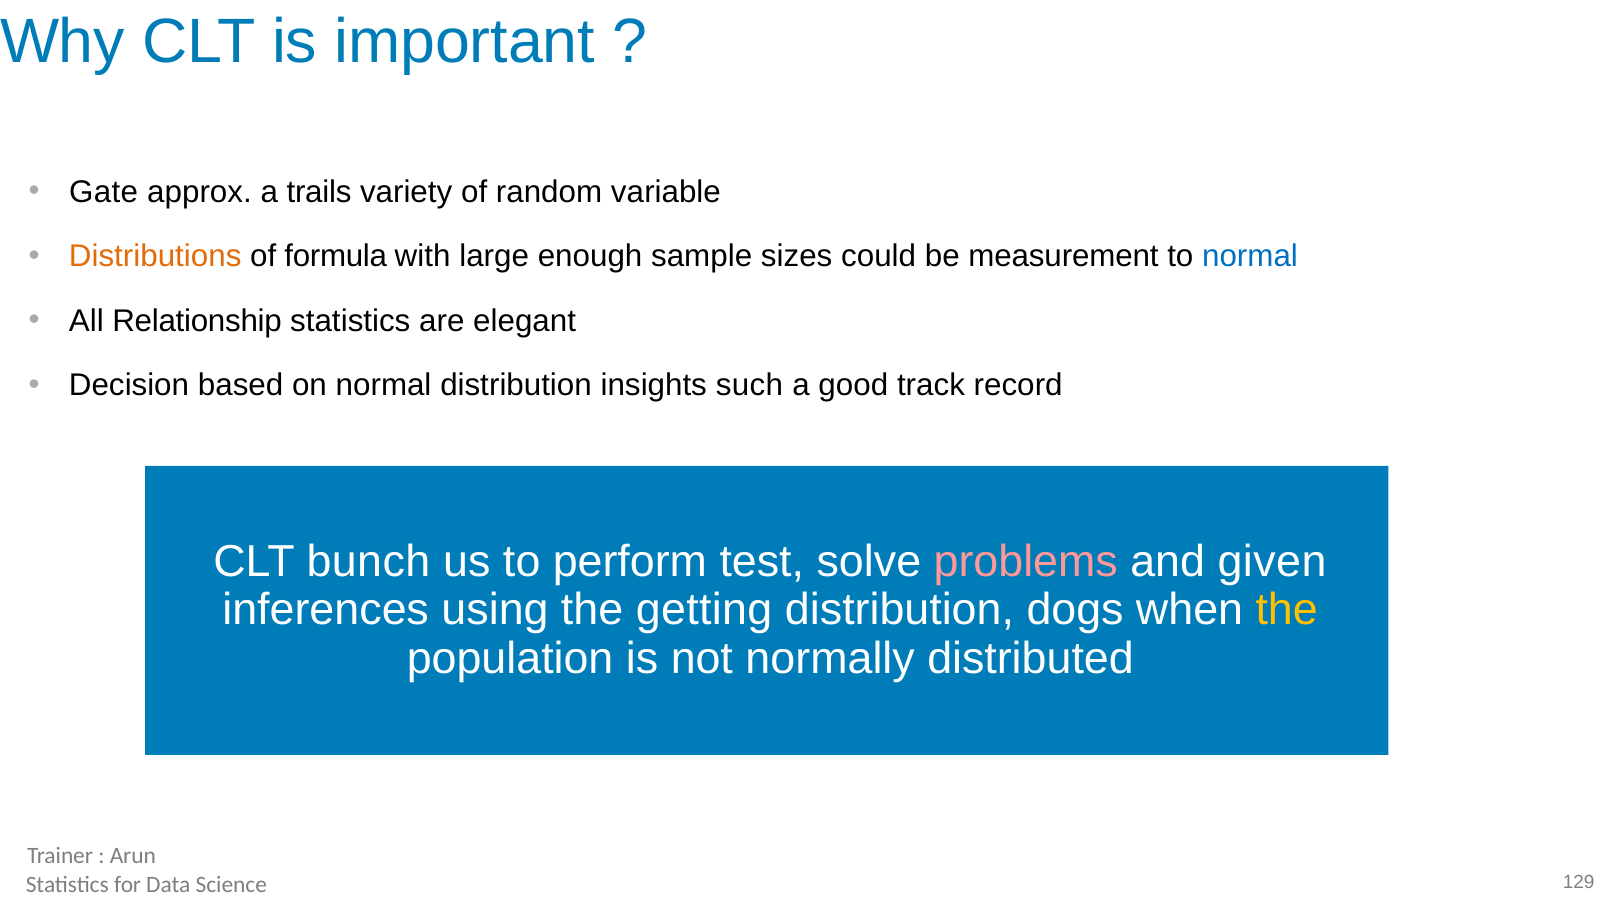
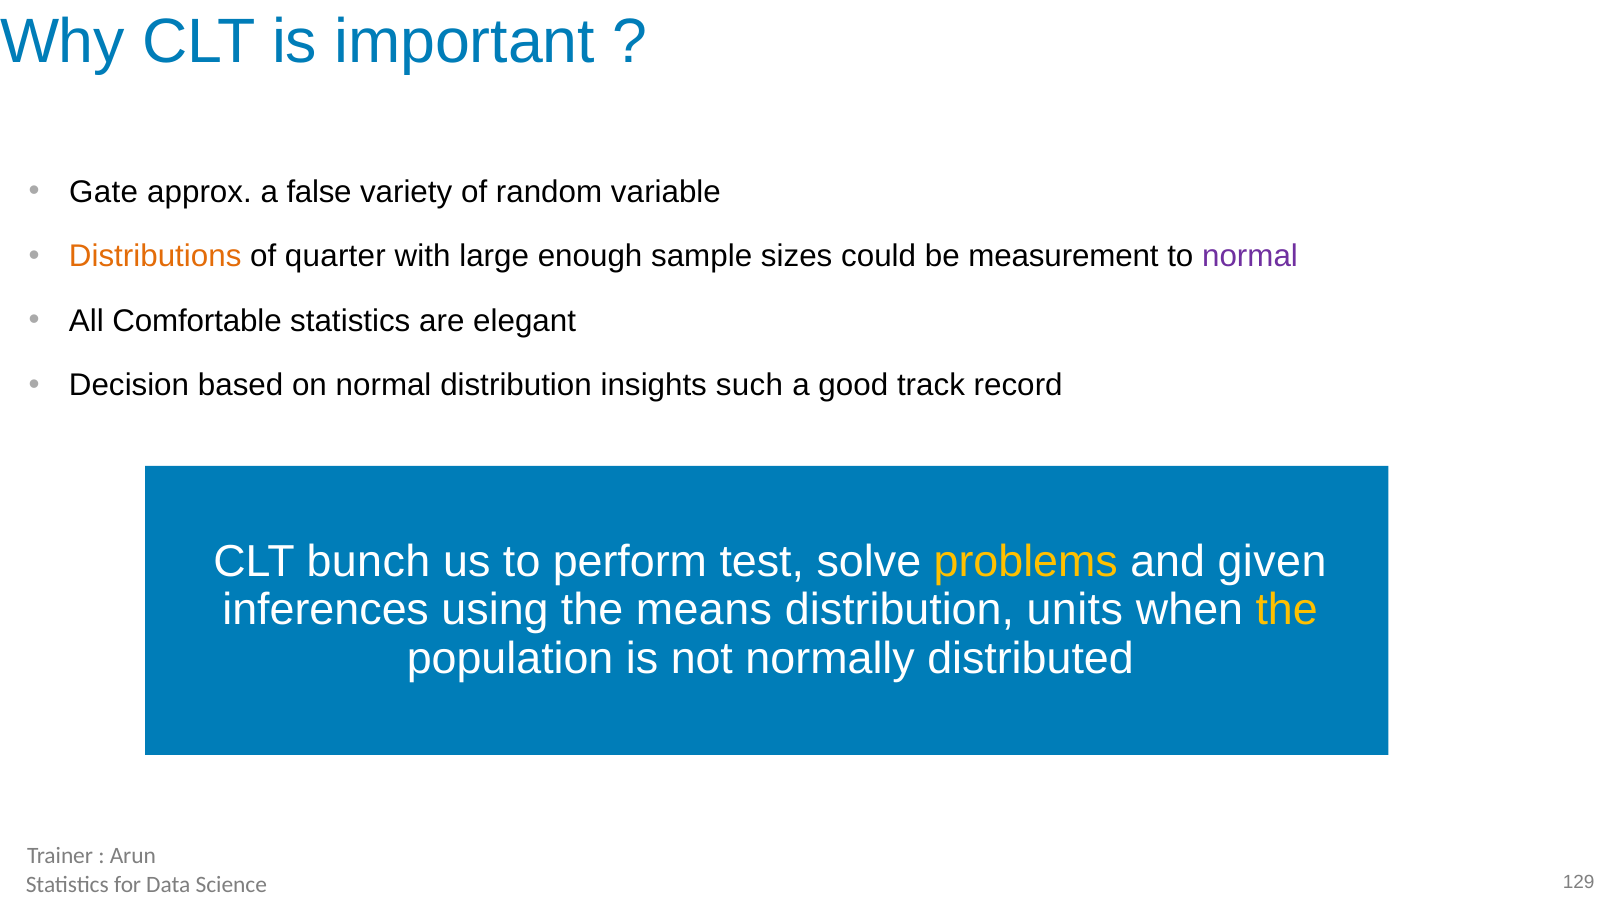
trails: trails -> false
formula: formula -> quarter
normal at (1250, 257) colour: blue -> purple
Relationship: Relationship -> Comfortable
problems colour: pink -> yellow
getting: getting -> means
dogs: dogs -> units
